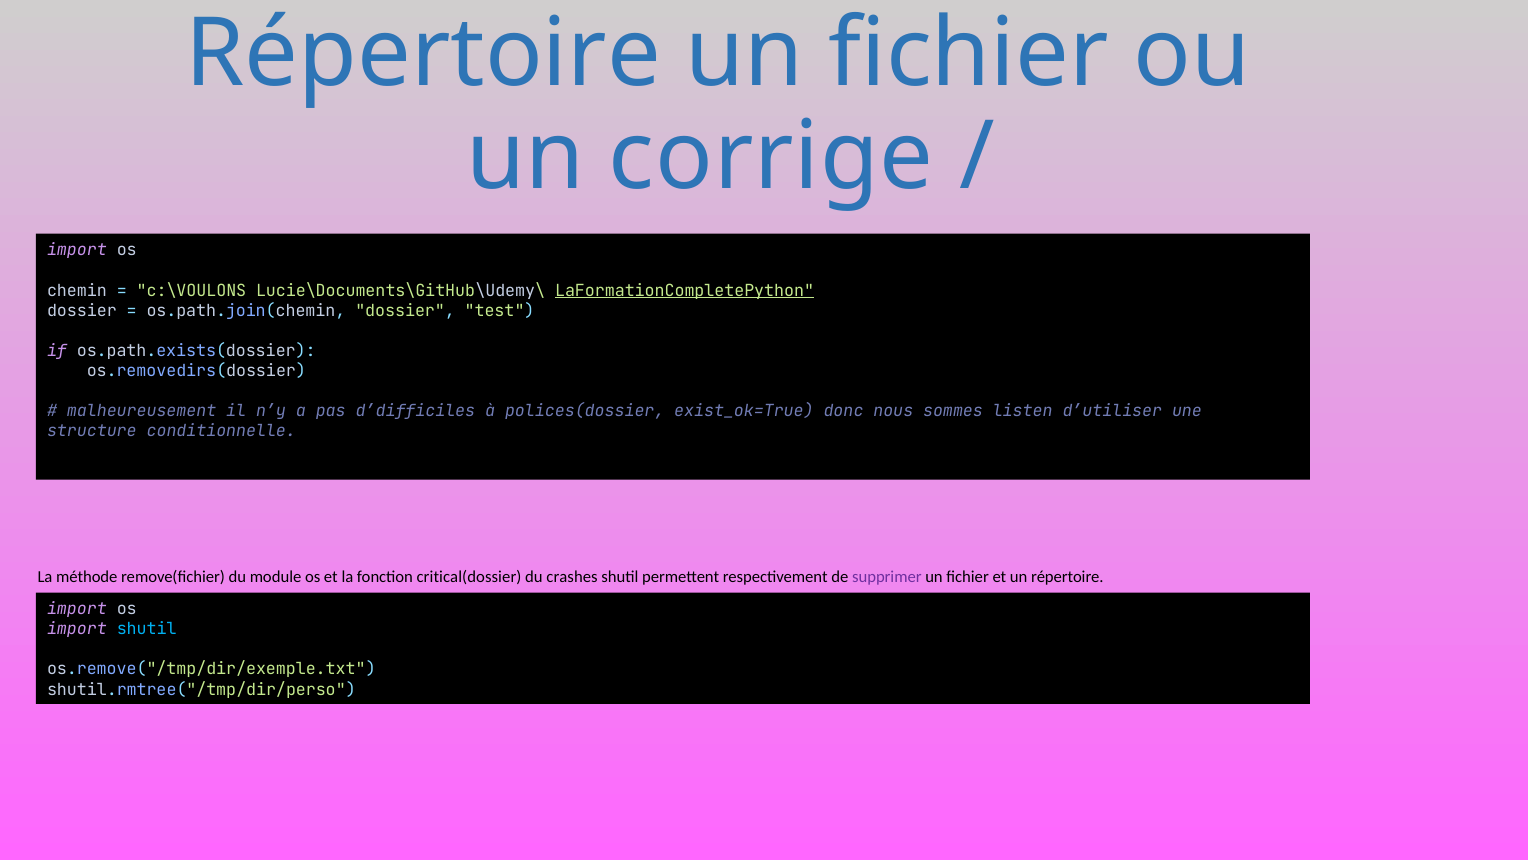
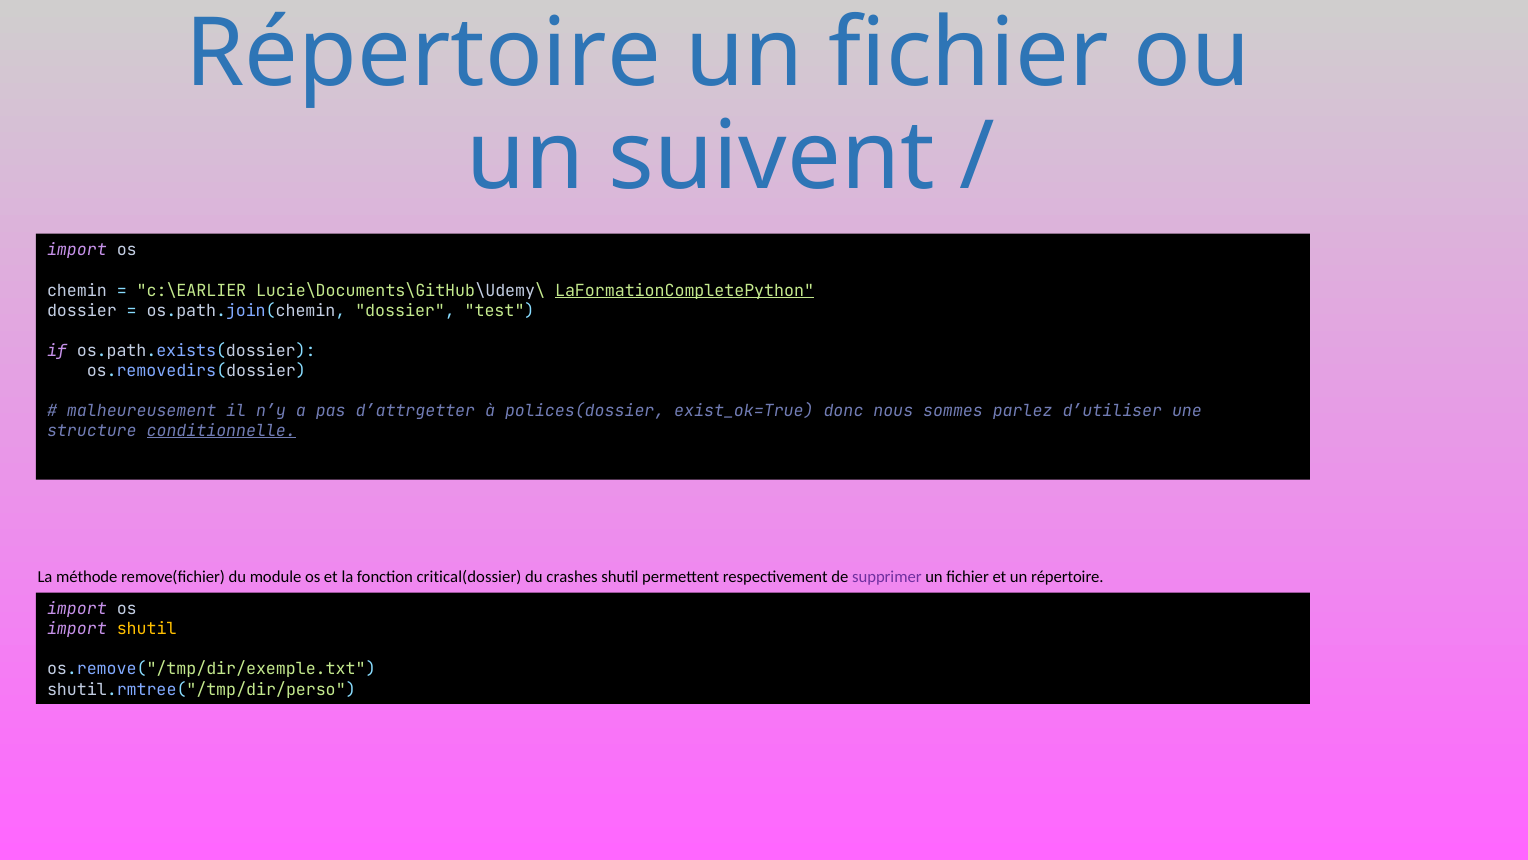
corrige: corrige -> suivent
c:\VOULONS: c:\VOULONS -> c:\EARLIER
d’difficiles: d’difficiles -> d’attrgetter
listen: listen -> parlez
conditionnelle underline: none -> present
shutil at (147, 629) colour: light blue -> yellow
